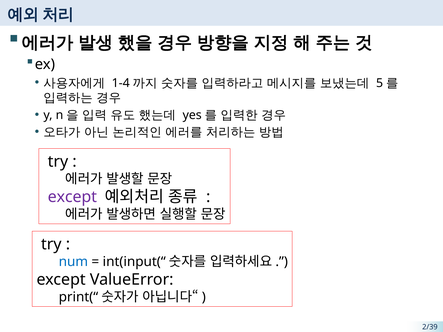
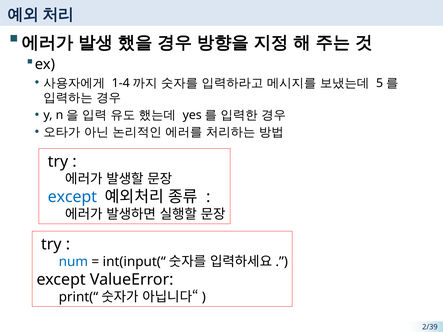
except at (72, 197) colour: purple -> blue
